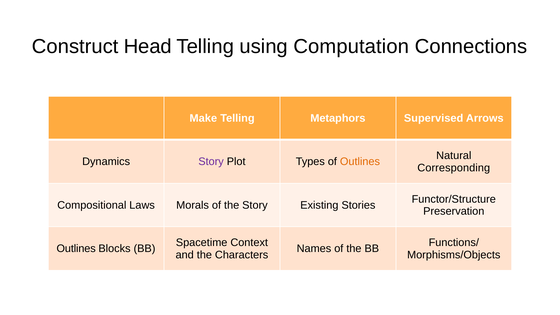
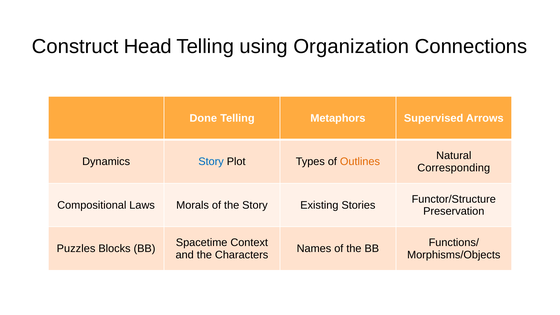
Computation: Computation -> Organization
Make: Make -> Done
Story at (211, 162) colour: purple -> blue
Outlines at (76, 249): Outlines -> Puzzles
